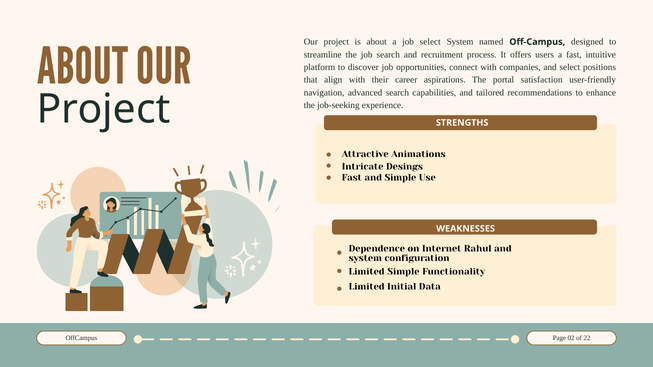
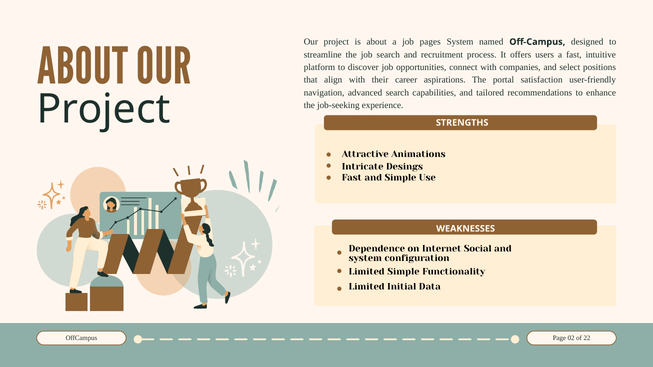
job select: select -> pages
Rahul: Rahul -> Social
